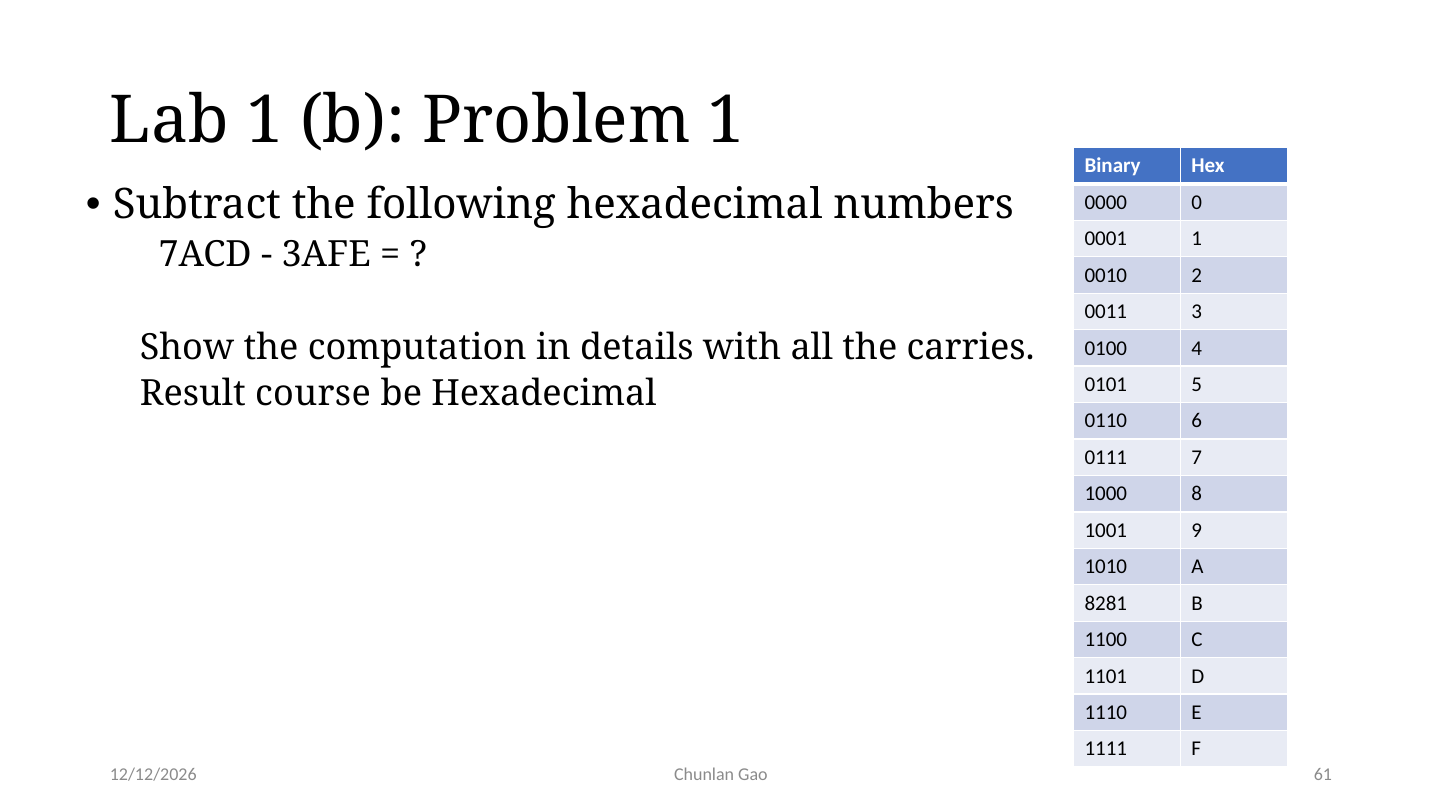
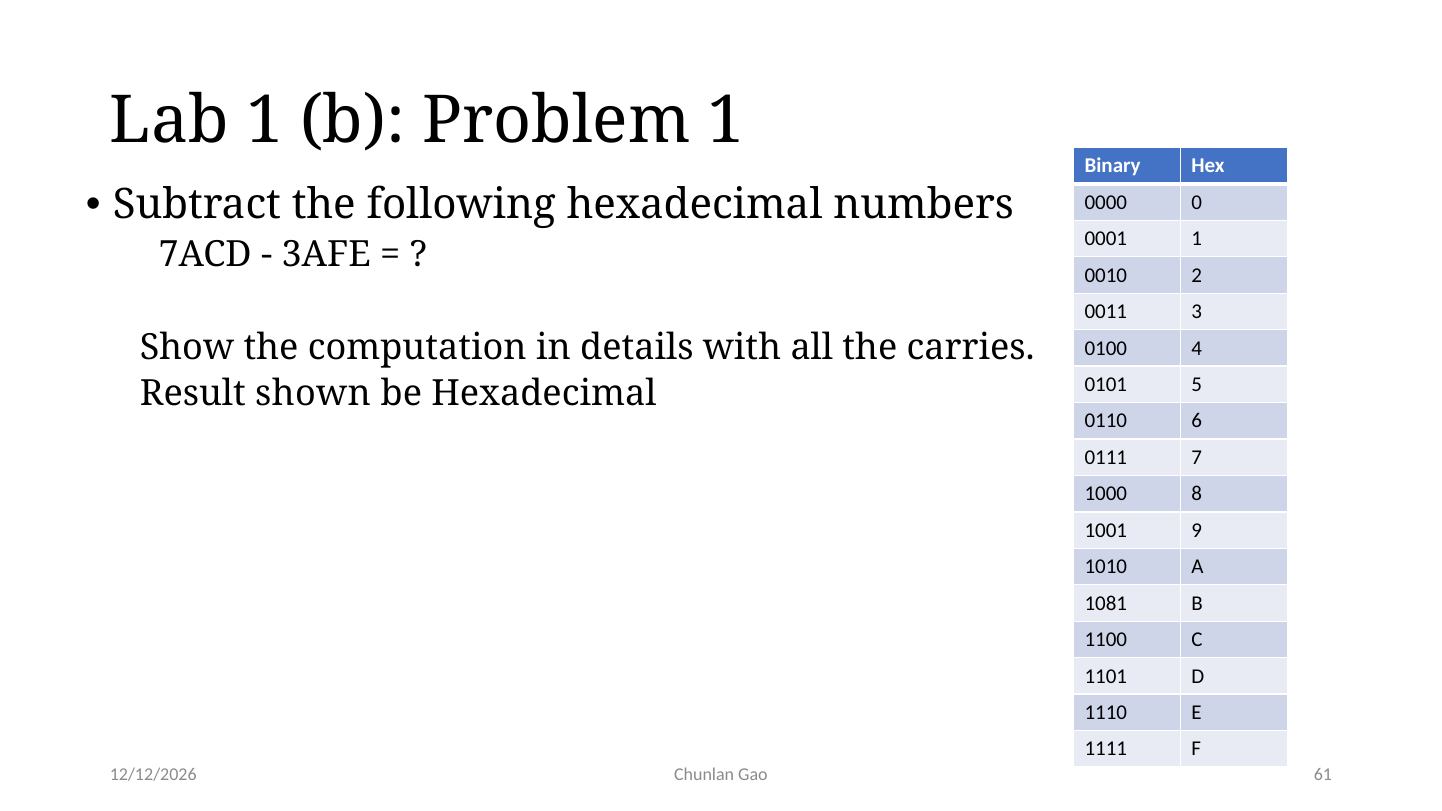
course: course -> shown
8281: 8281 -> 1081
